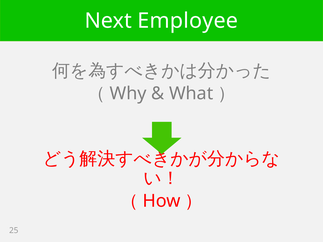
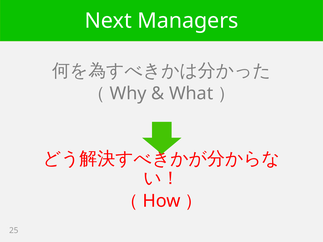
Employee: Employee -> Managers
